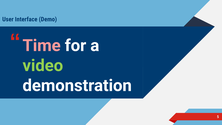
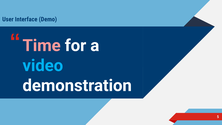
video colour: light green -> light blue
